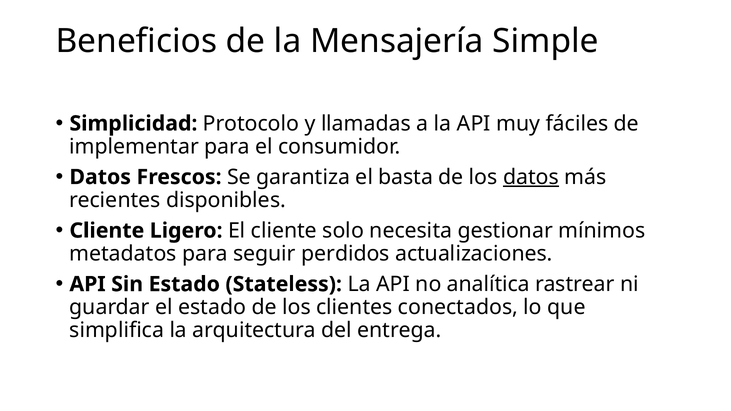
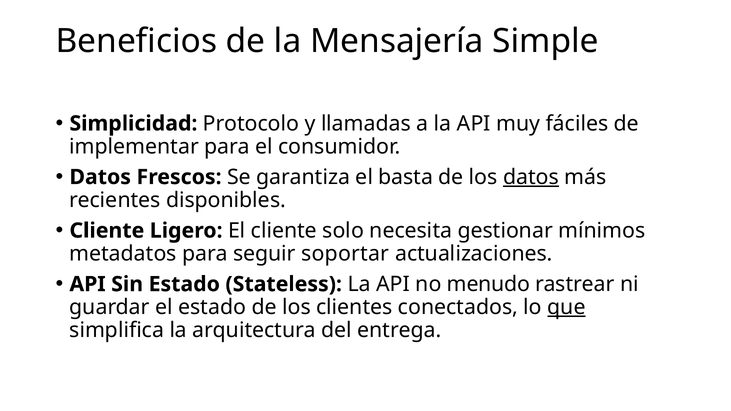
perdidos: perdidos -> soportar
analítica: analítica -> menudo
que underline: none -> present
